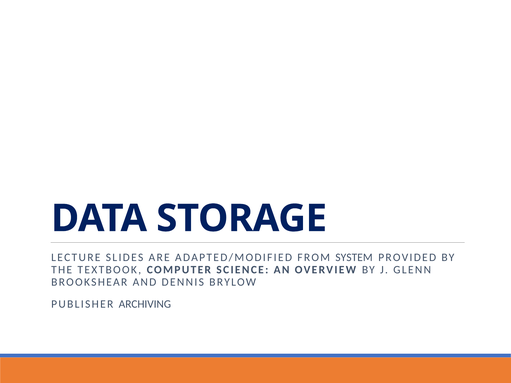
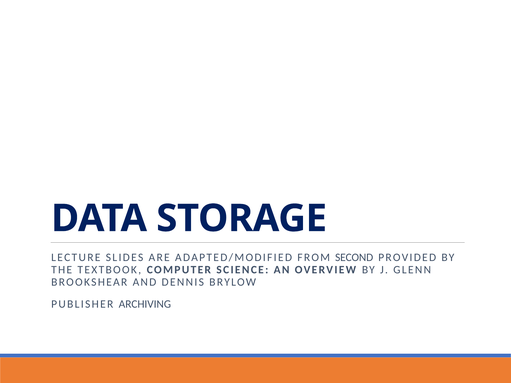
SYSTEM: SYSTEM -> SECOND
